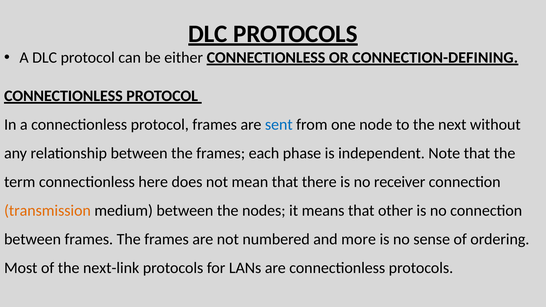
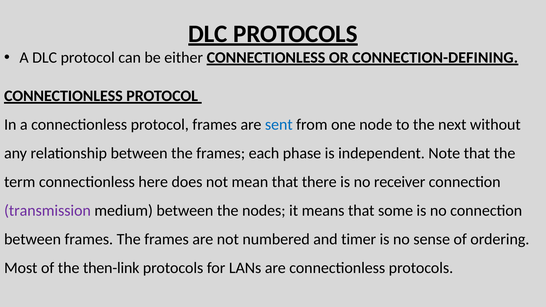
transmission colour: orange -> purple
other: other -> some
more: more -> timer
next-link: next-link -> then-link
